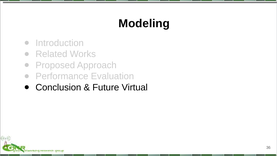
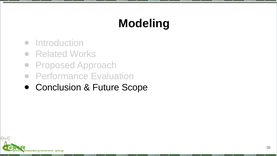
Virtual: Virtual -> Scope
